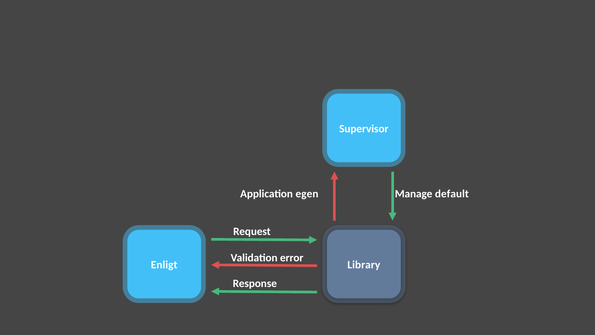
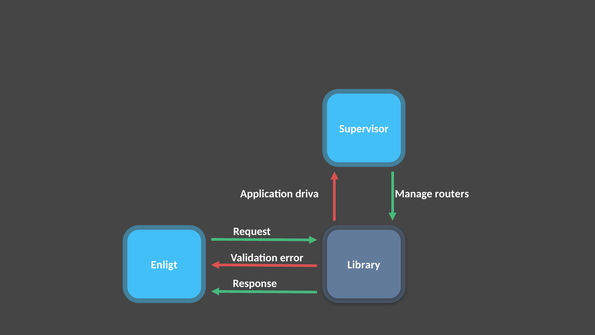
egen: egen -> driva
default: default -> routers
